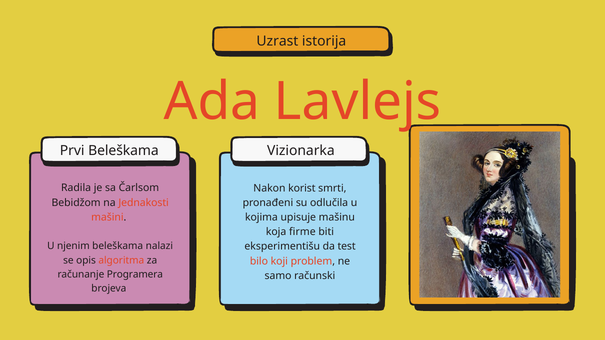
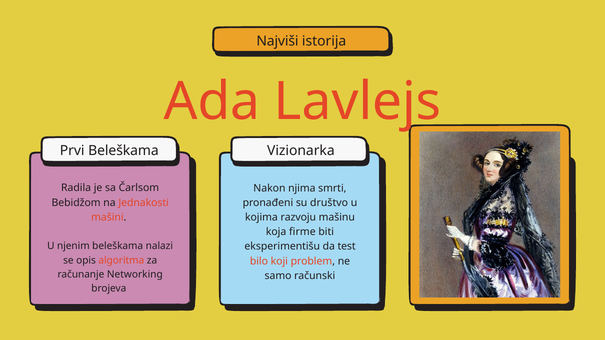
Uzrast: Uzrast -> Najviši
korist: korist -> njima
odlučila: odlučila -> društvo
upisuje: upisuje -> razvoju
Programera: Programera -> Networking
